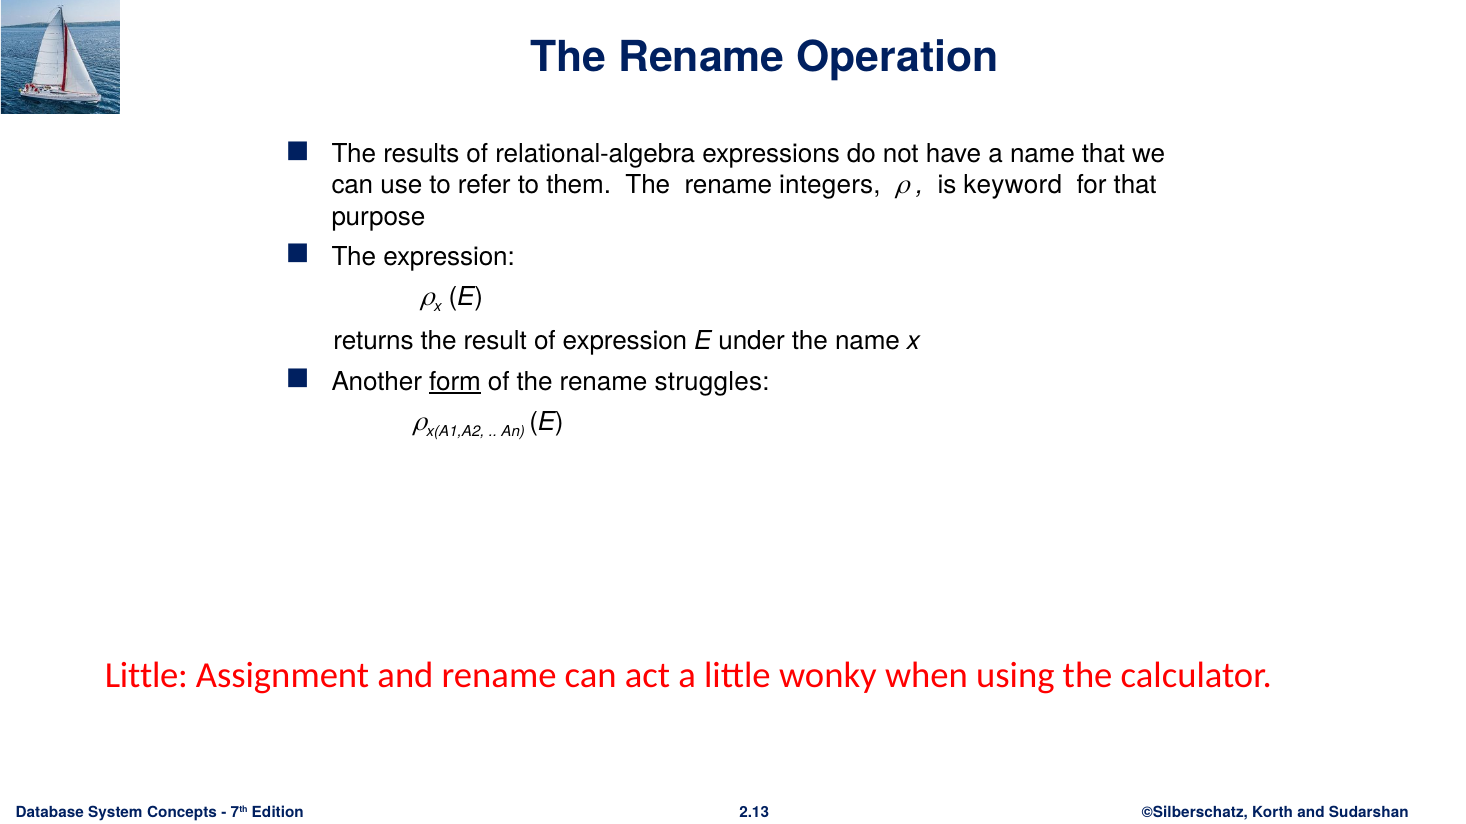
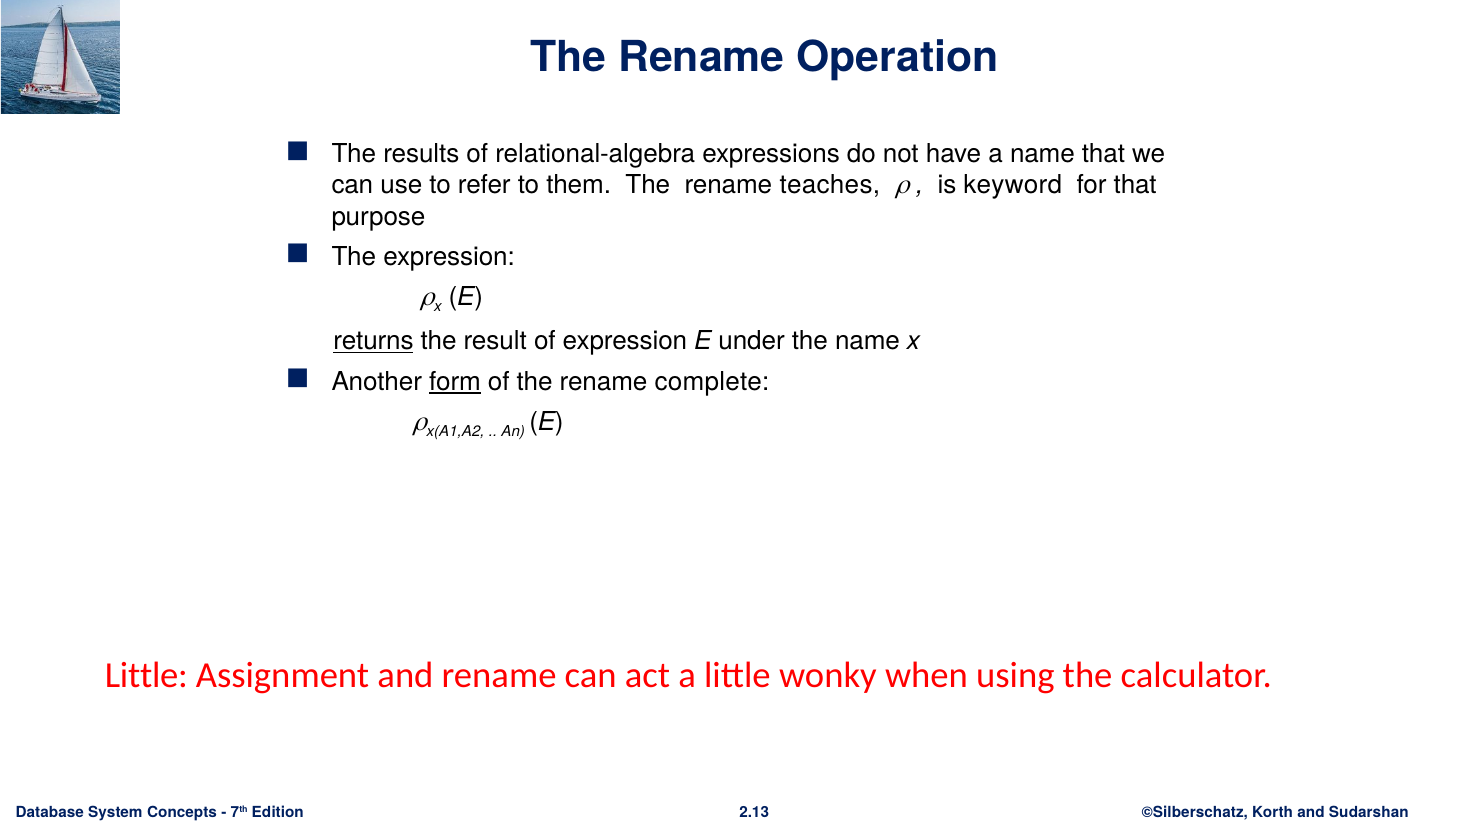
integers: integers -> teaches
returns underline: none -> present
struggles: struggles -> complete
